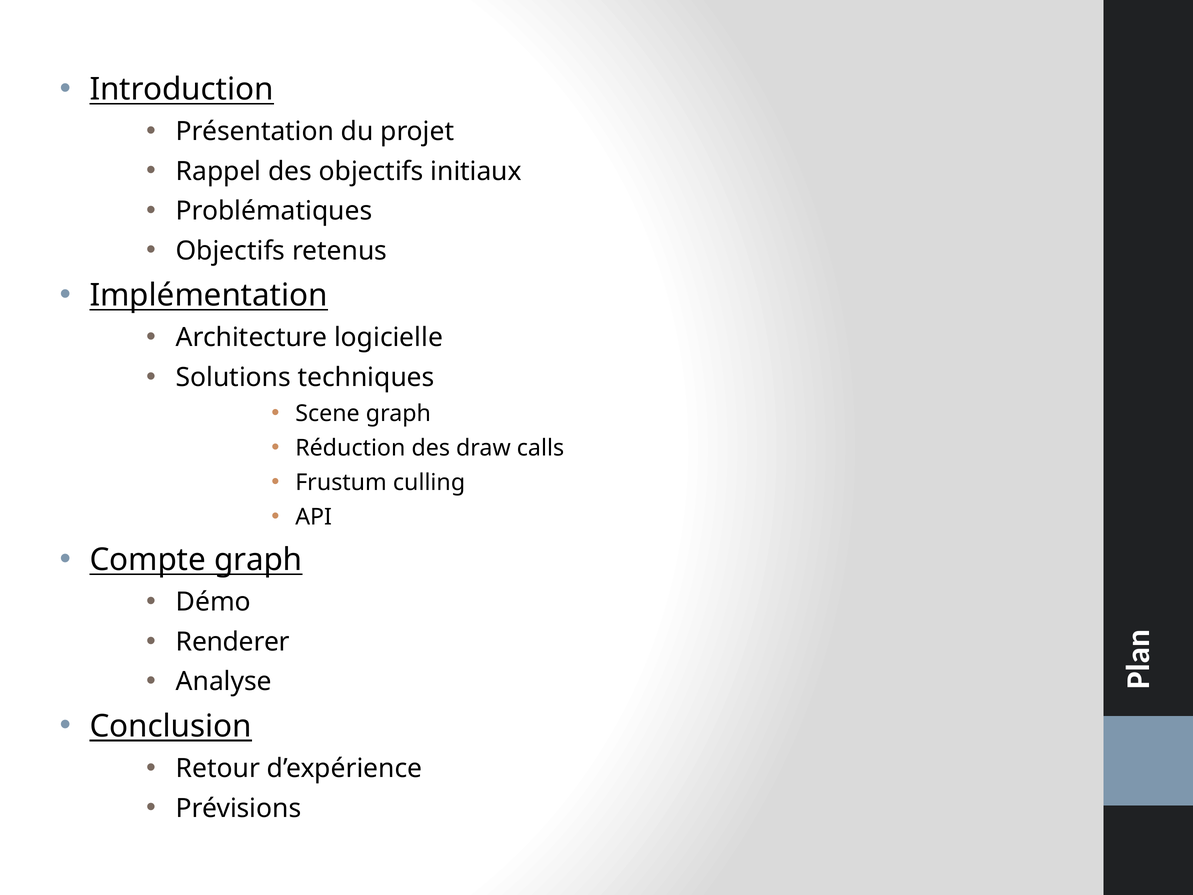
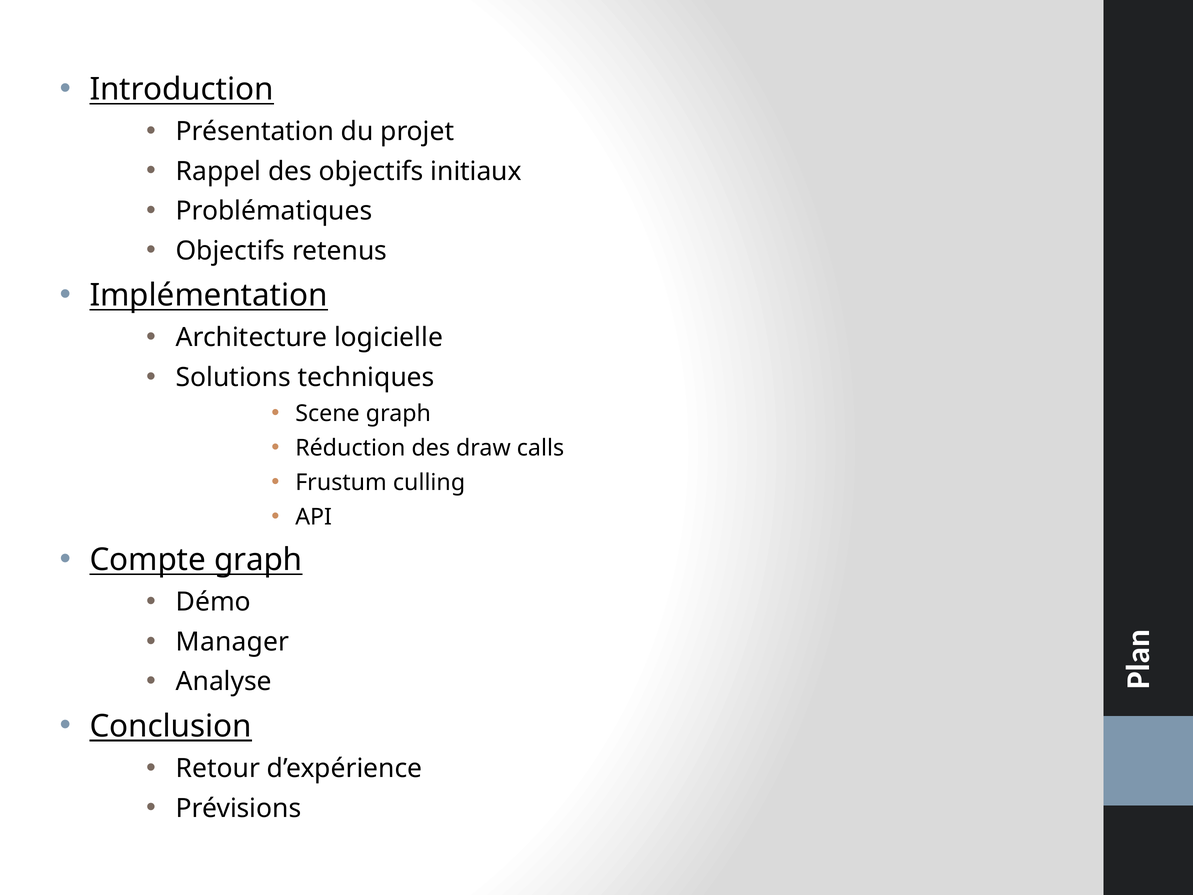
Renderer: Renderer -> Manager
